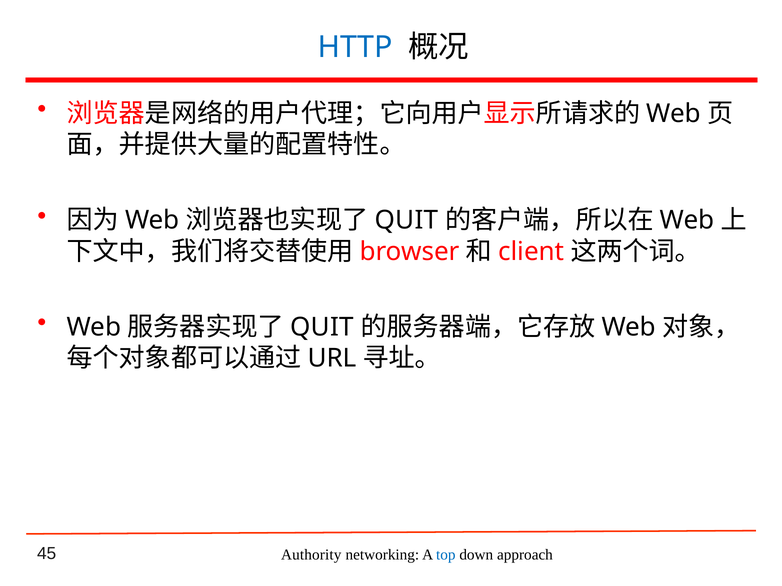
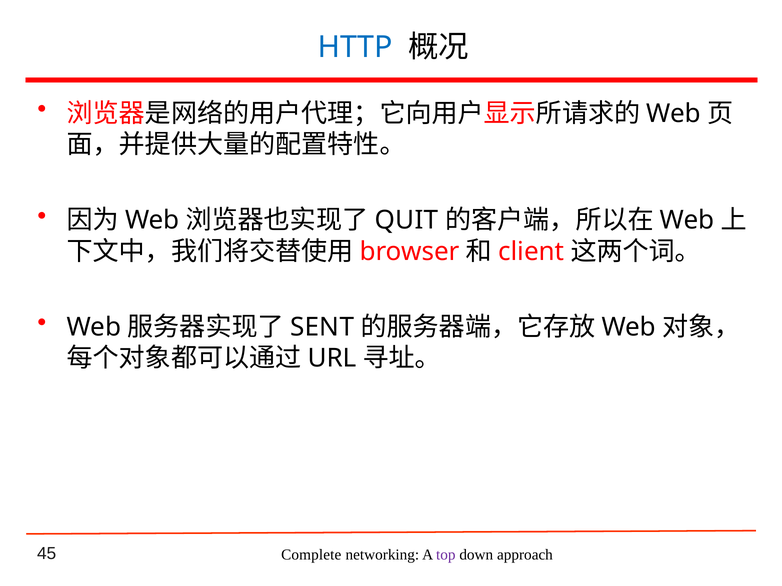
QUIT at (322, 327): QUIT -> SENT
Authority: Authority -> Complete
top colour: blue -> purple
